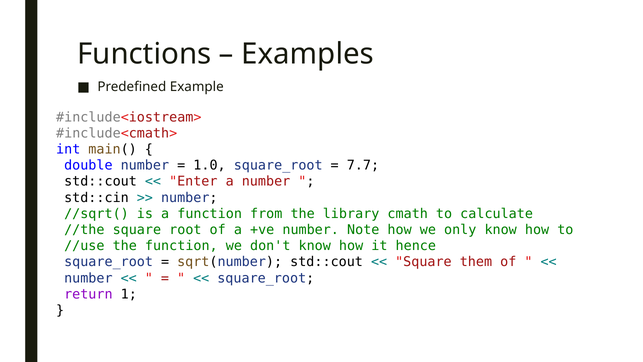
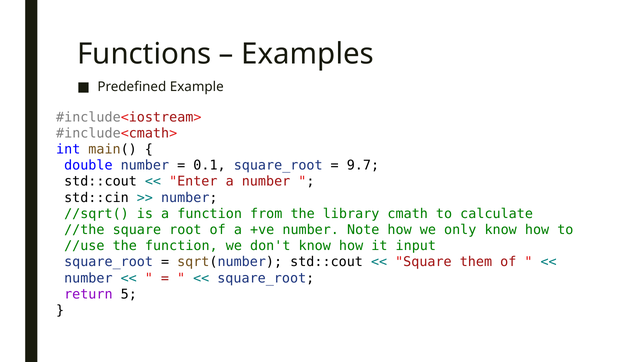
1.0: 1.0 -> 0.1
7.7: 7.7 -> 9.7
hence: hence -> input
1: 1 -> 5
